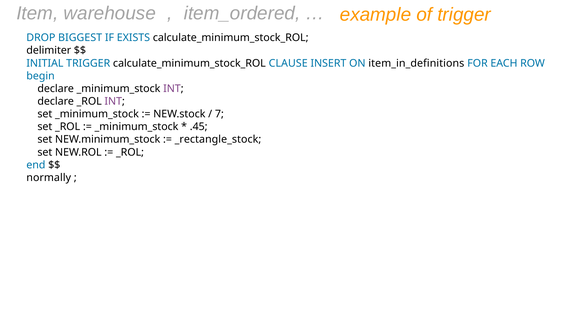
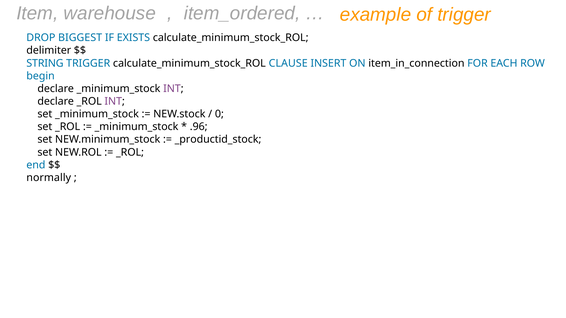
INITIAL: INITIAL -> STRING
item_in_definitions: item_in_definitions -> item_in_connection
7: 7 -> 0
.45: .45 -> .96
_rectangle_stock: _rectangle_stock -> _productid_stock
